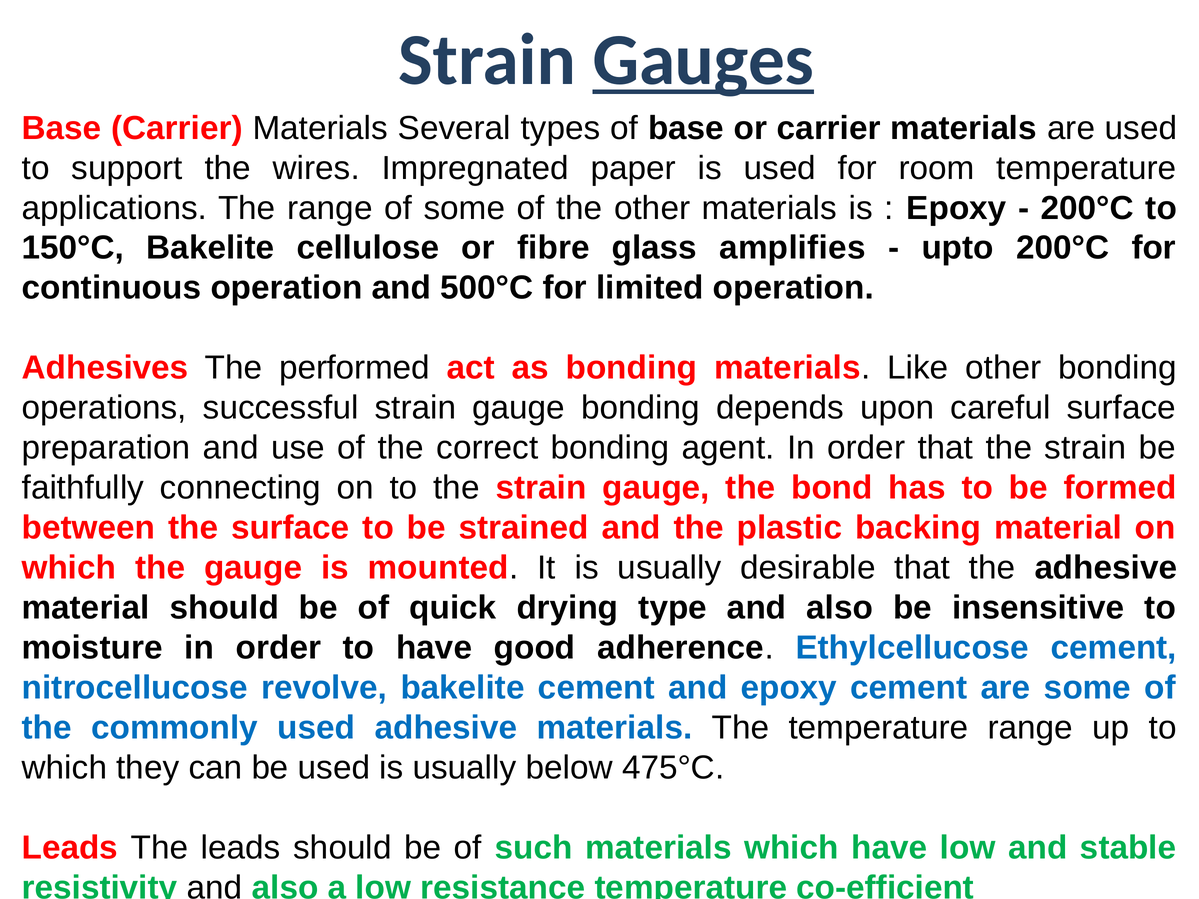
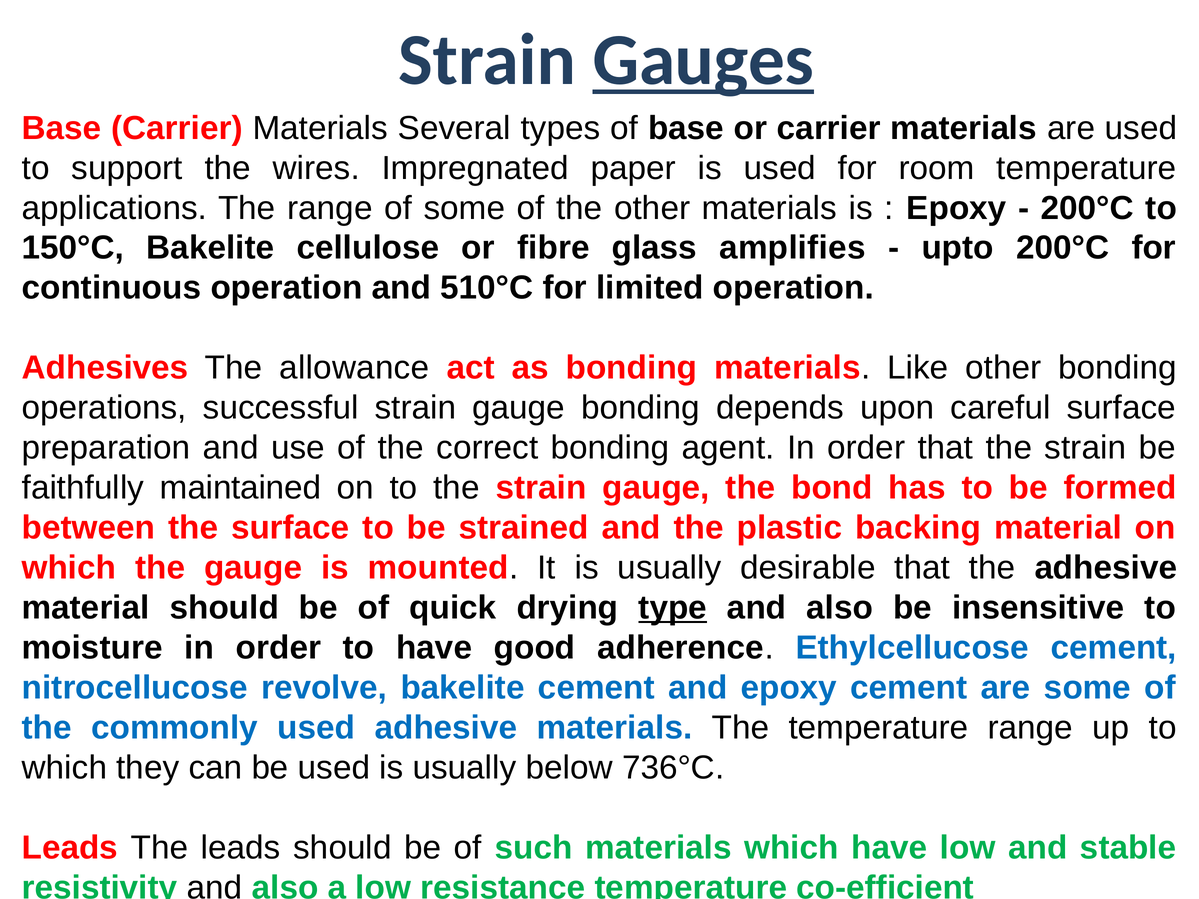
500°C: 500°C -> 510°C
performed: performed -> allowance
connecting: connecting -> maintained
type underline: none -> present
475°C: 475°C -> 736°C
